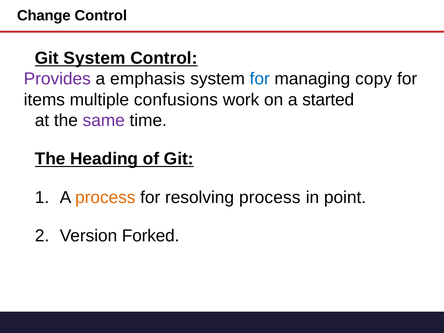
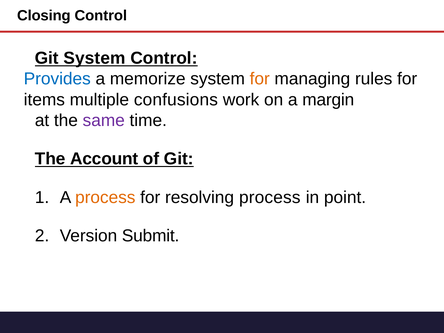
Change: Change -> Closing
Provides colour: purple -> blue
emphasis: emphasis -> memorize
for at (260, 79) colour: blue -> orange
copy: copy -> rules
started: started -> margin
Heading: Heading -> Account
Forked: Forked -> Submit
